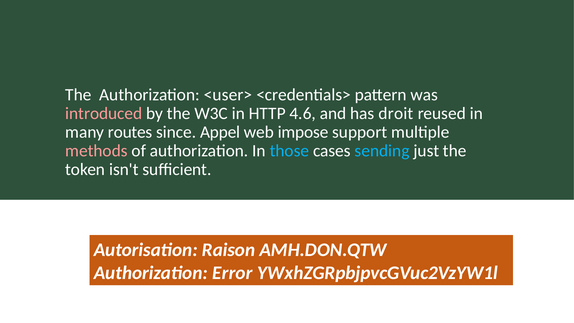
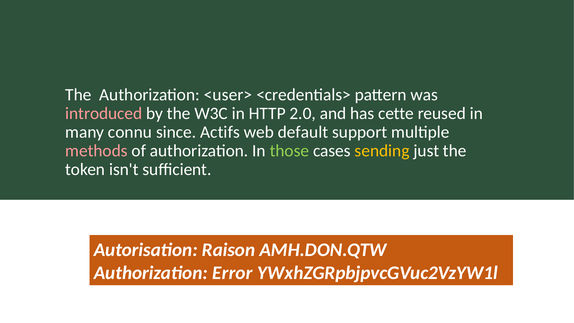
4.6: 4.6 -> 2.0
droit: droit -> cette
routes: routes -> connu
Appel: Appel -> Actifs
impose: impose -> default
those colour: light blue -> light green
sending colour: light blue -> yellow
